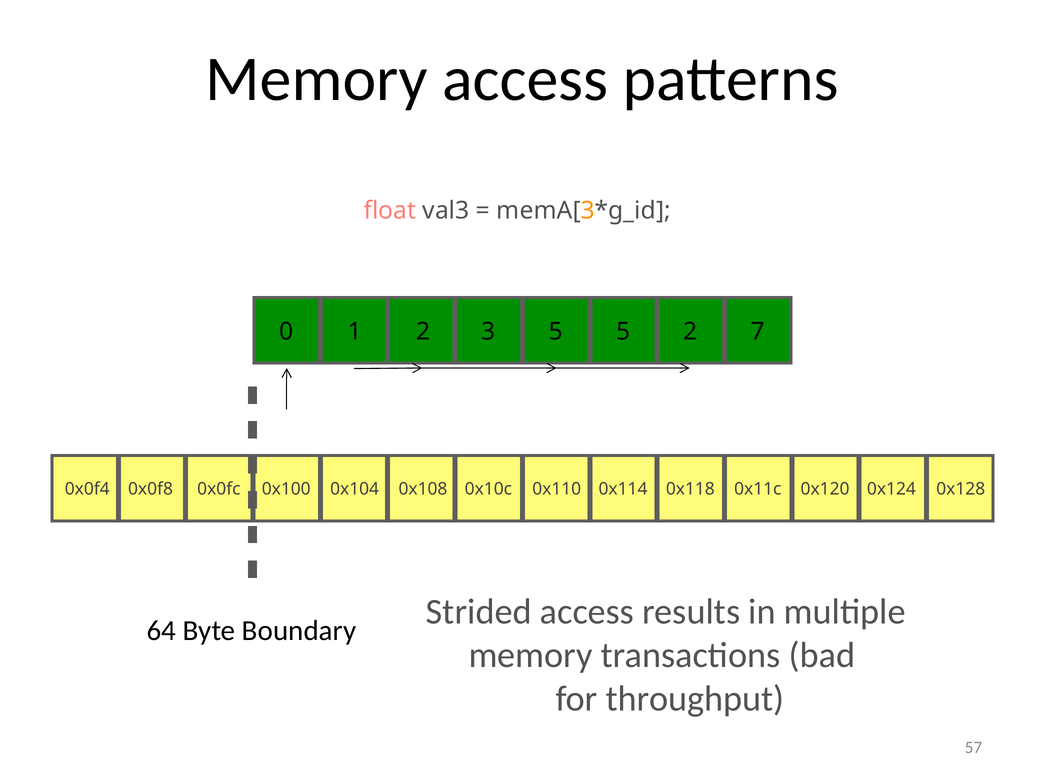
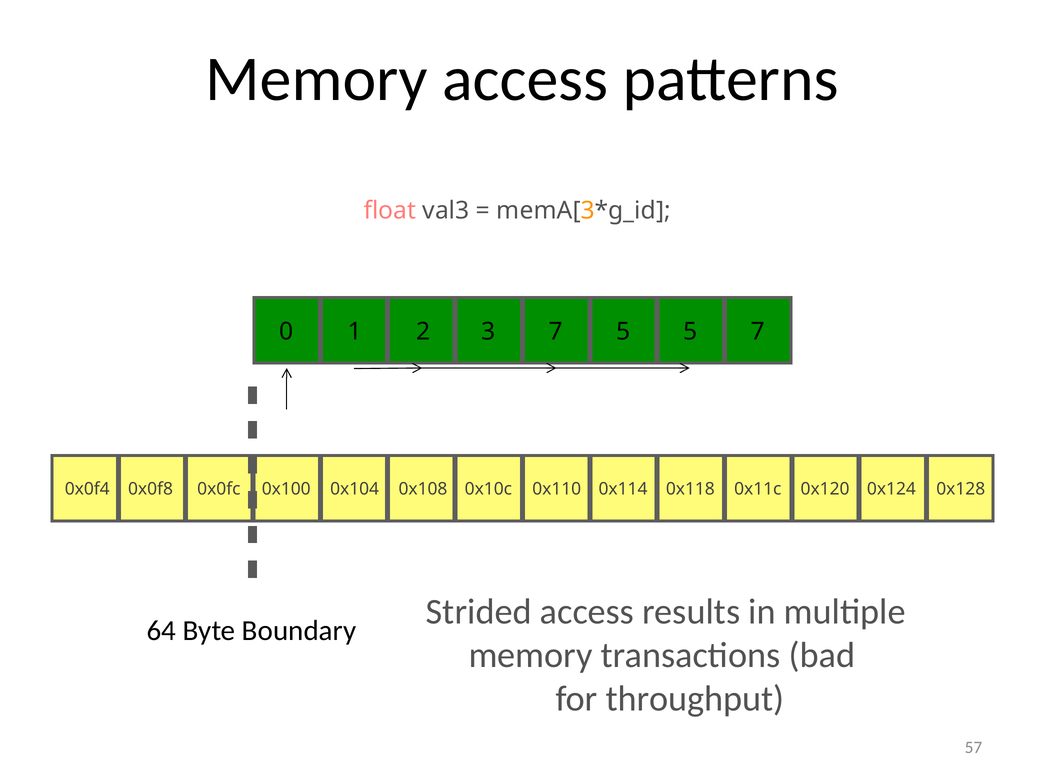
3 5: 5 -> 7
5 2: 2 -> 5
